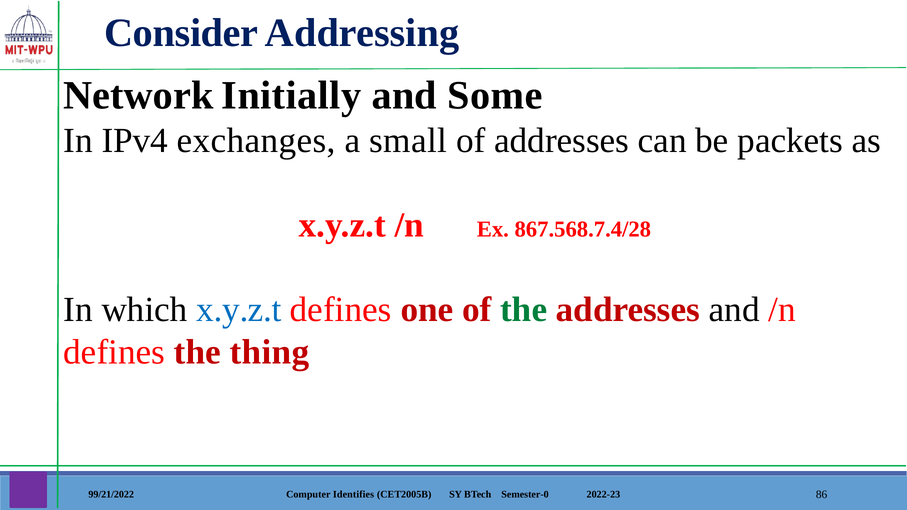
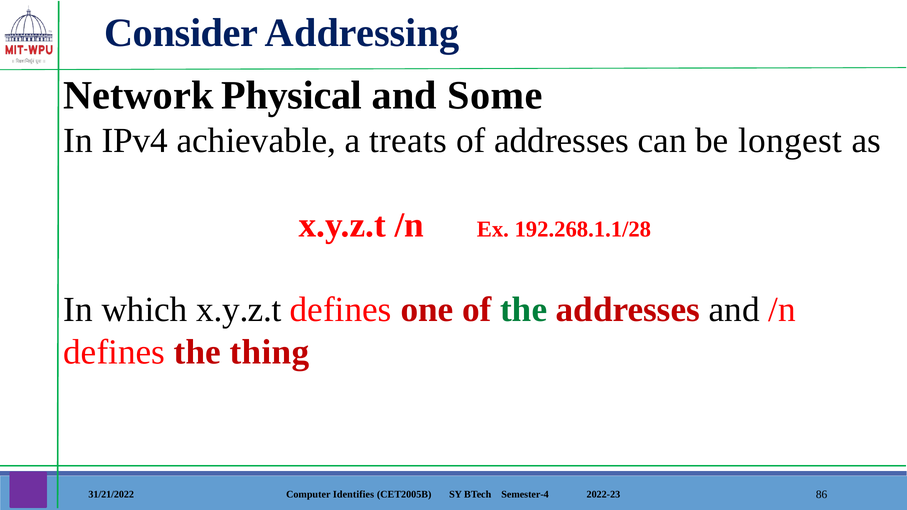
Initially: Initially -> Physical
exchanges: exchanges -> achievable
small: small -> treats
packets: packets -> longest
867.568.7.4/28: 867.568.7.4/28 -> 192.268.1.1/28
x.y.z.t at (239, 310) colour: blue -> black
99/21/2022: 99/21/2022 -> 31/21/2022
Semester-0: Semester-0 -> Semester-4
